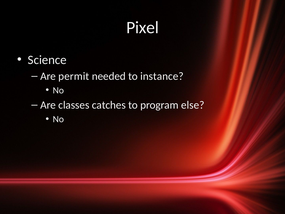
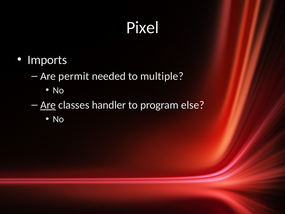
Science: Science -> Imports
instance: instance -> multiple
Are at (48, 105) underline: none -> present
catches: catches -> handler
